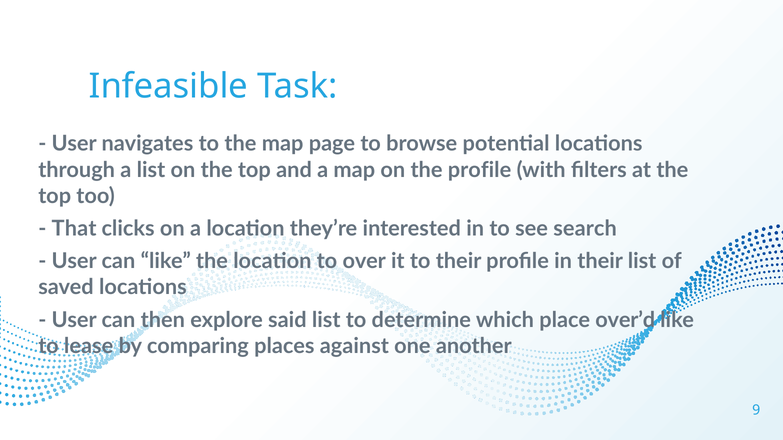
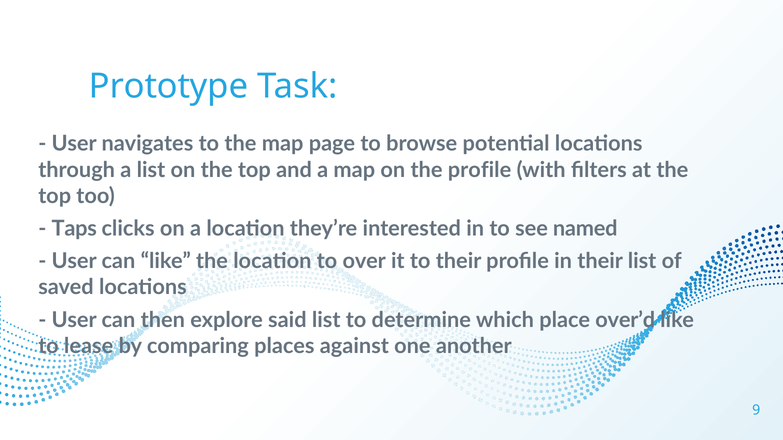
Infeasible: Infeasible -> Prototype
That: That -> Taps
search: search -> named
